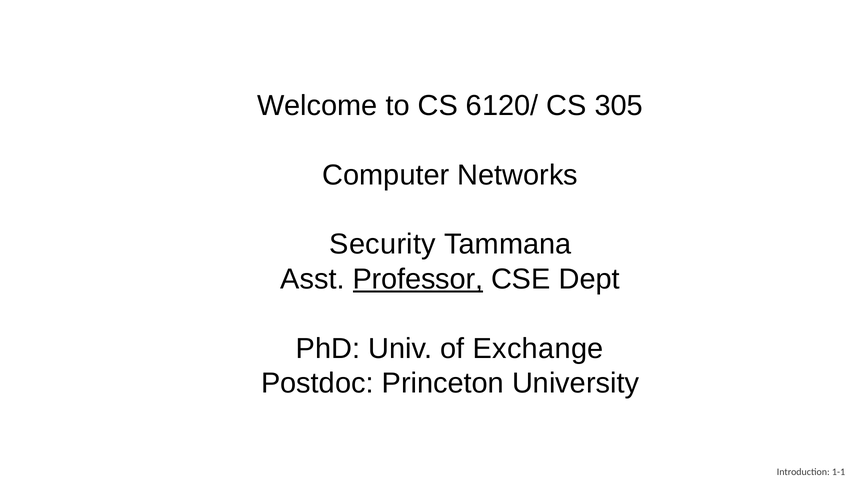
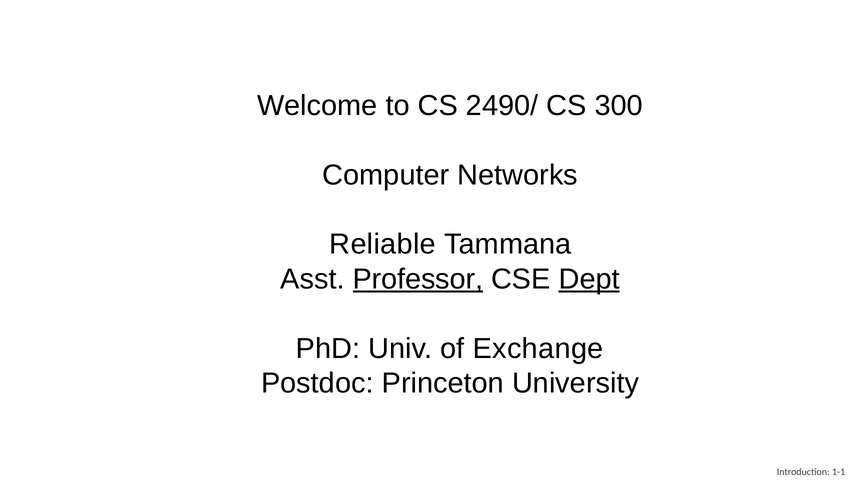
6120/: 6120/ -> 2490/
305: 305 -> 300
Security: Security -> Reliable
Dept underline: none -> present
